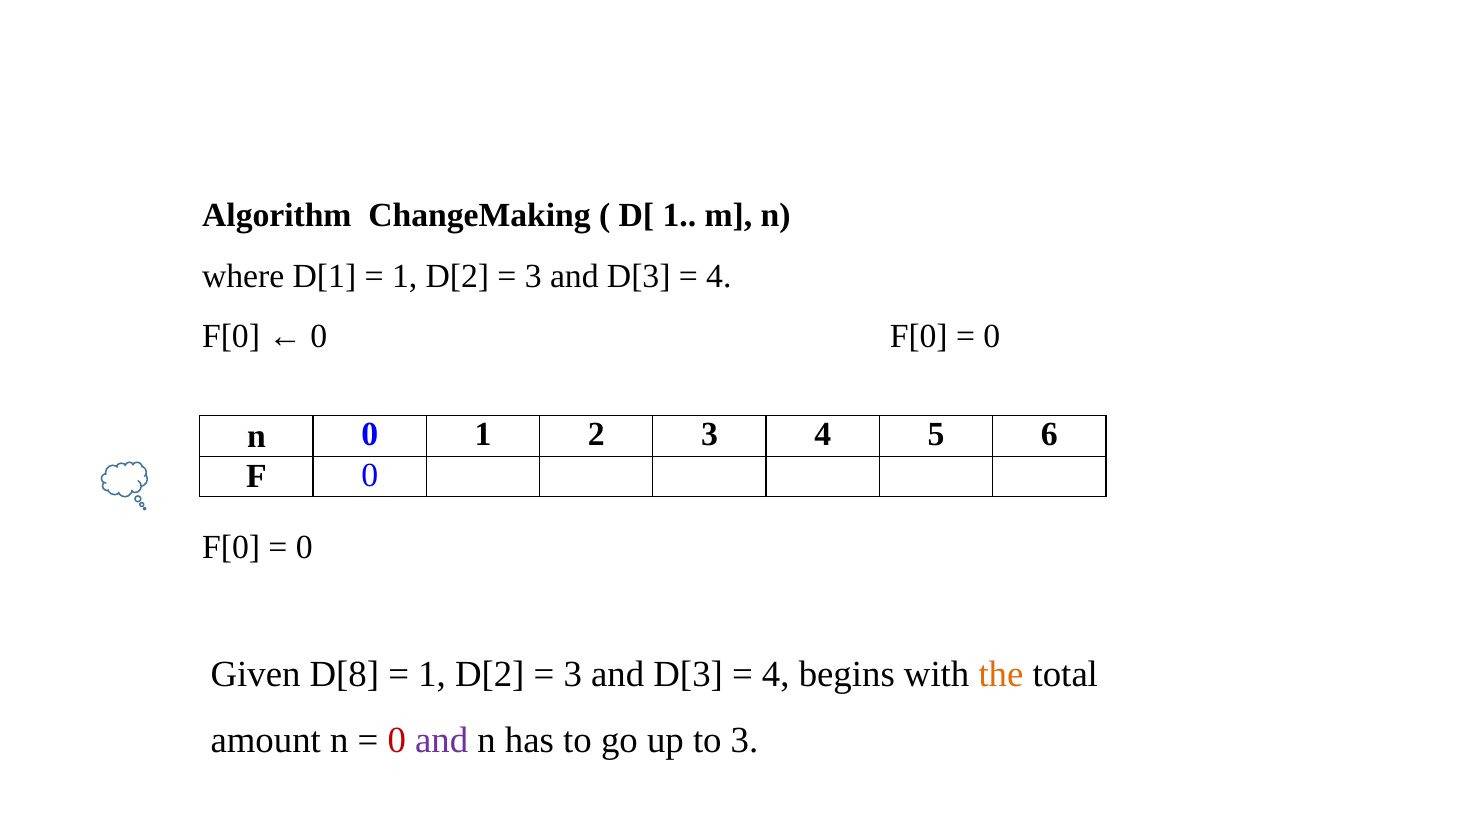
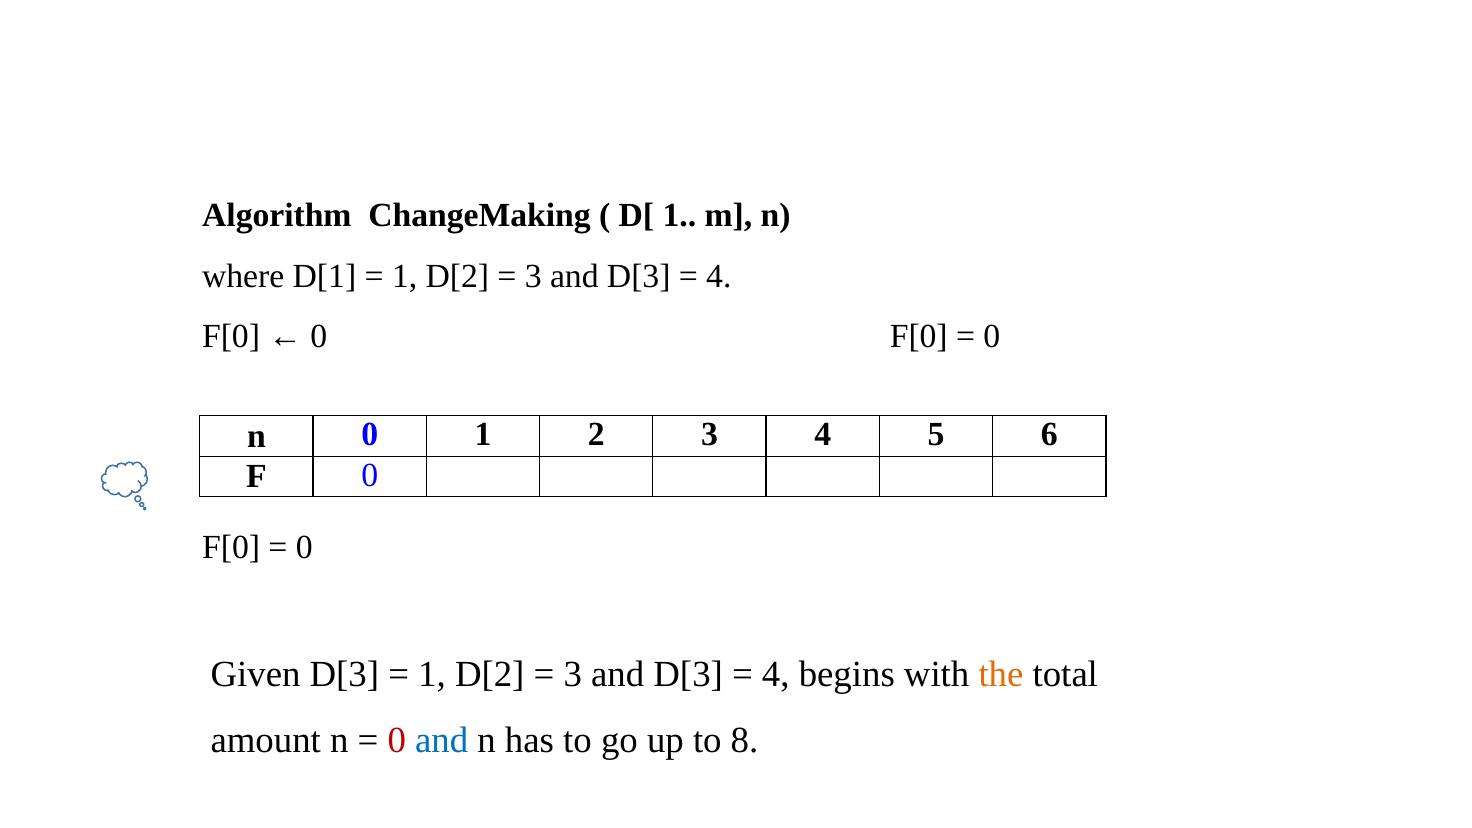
Given D[8: D[8 -> D[3
and at (442, 741) colour: purple -> blue
to 3: 3 -> 8
